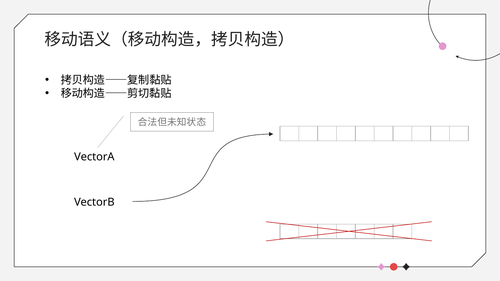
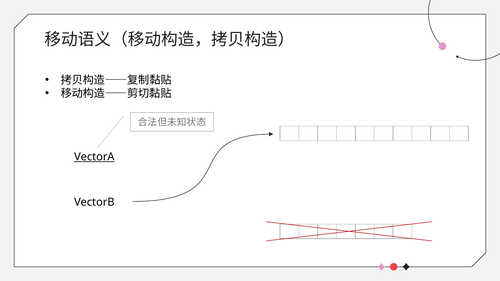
VectorA underline: none -> present
